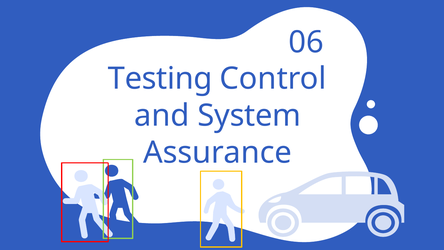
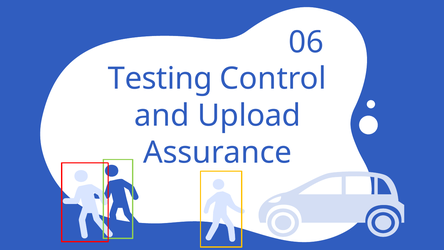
System: System -> Upload
